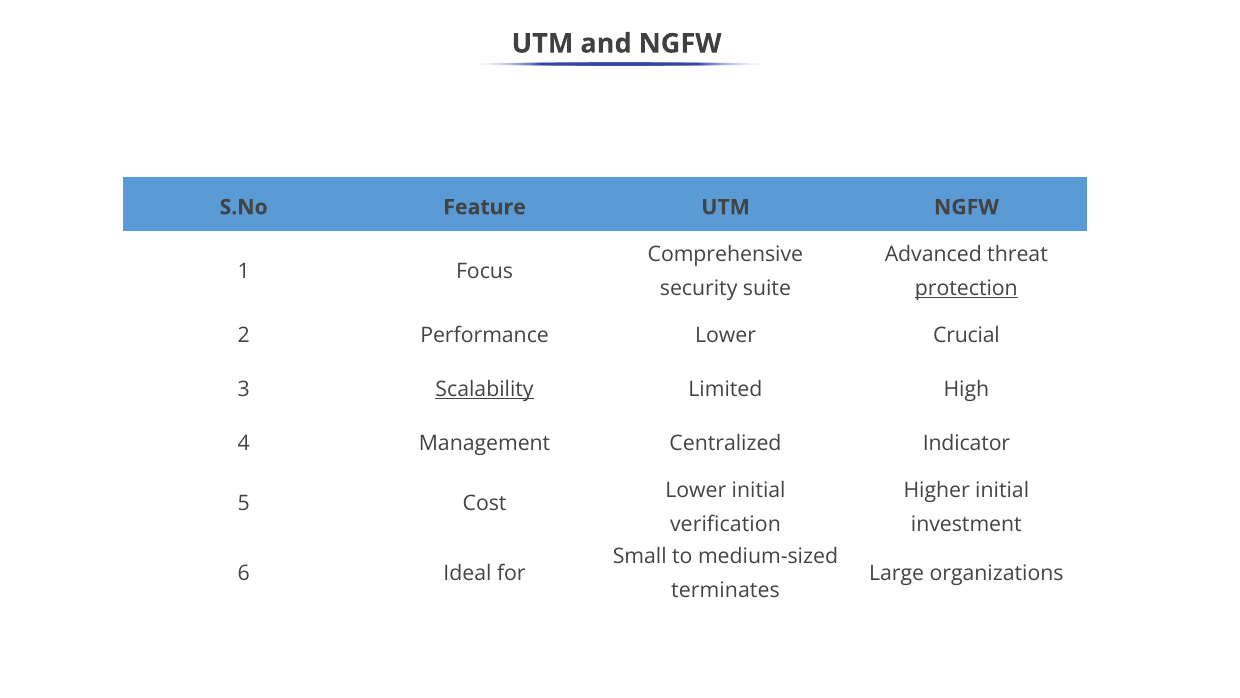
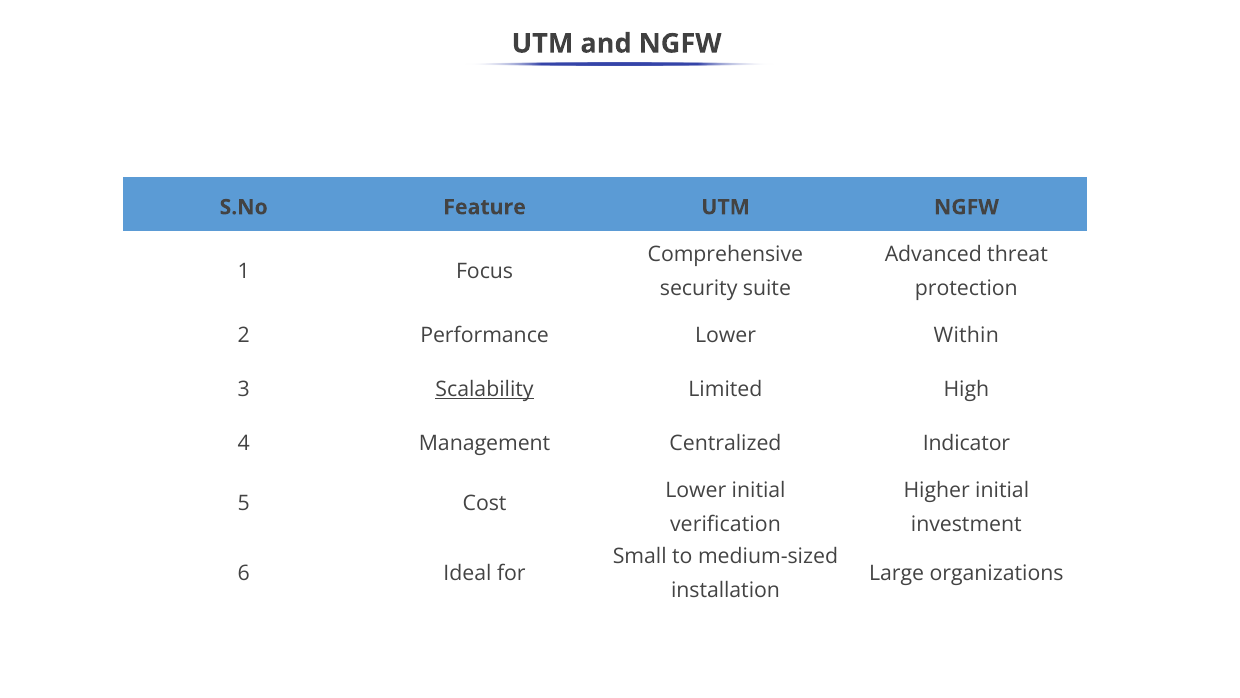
protection underline: present -> none
Crucial: Crucial -> Within
terminates: terminates -> installation
